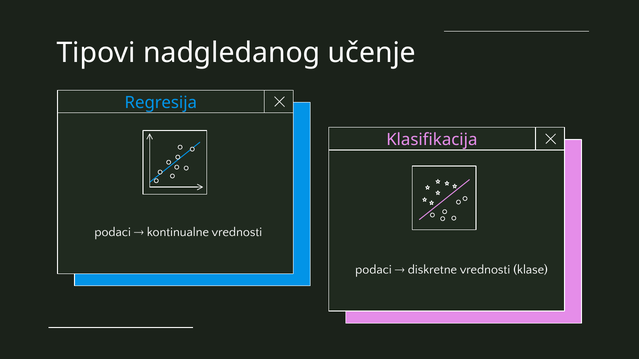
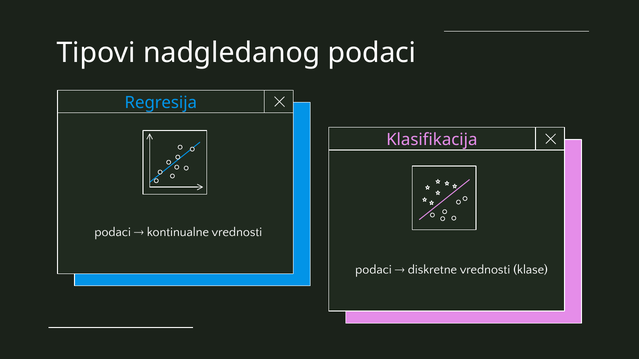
nadgledanog učenje: učenje -> podaci
